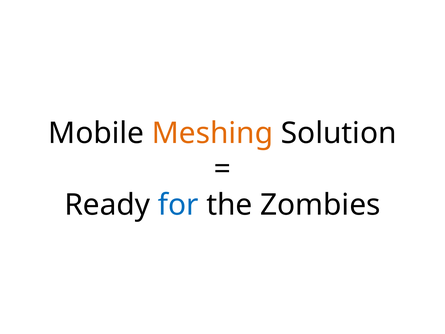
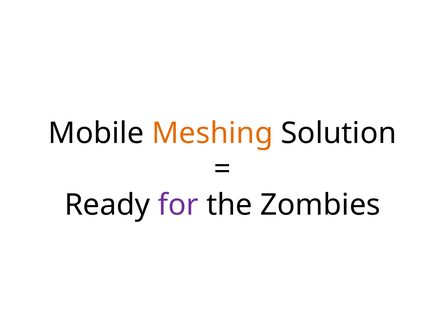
for colour: blue -> purple
